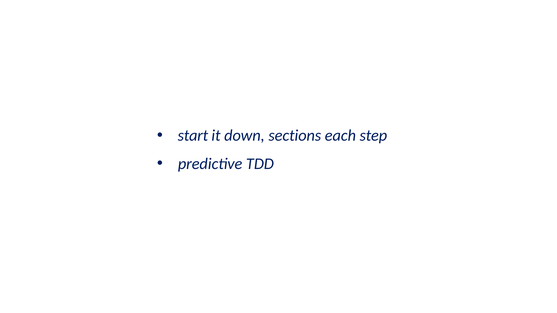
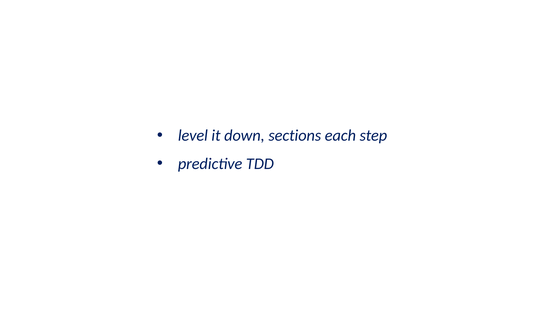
start: start -> level
